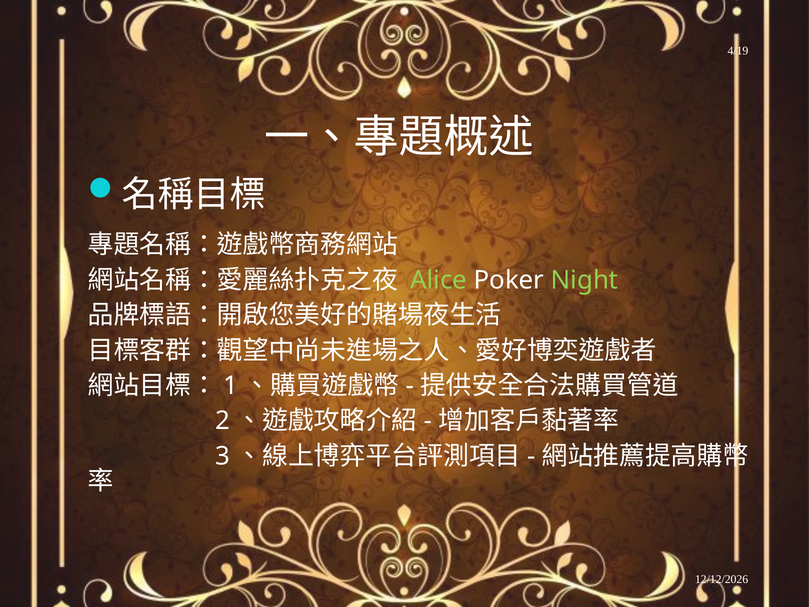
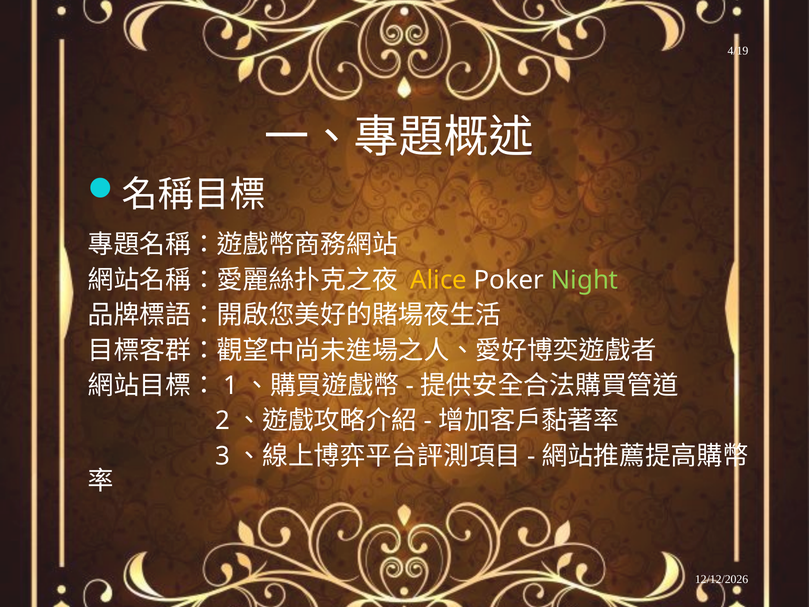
Alice colour: light green -> yellow
